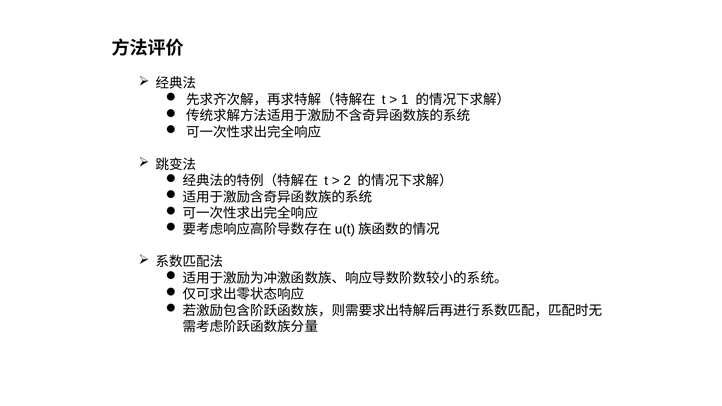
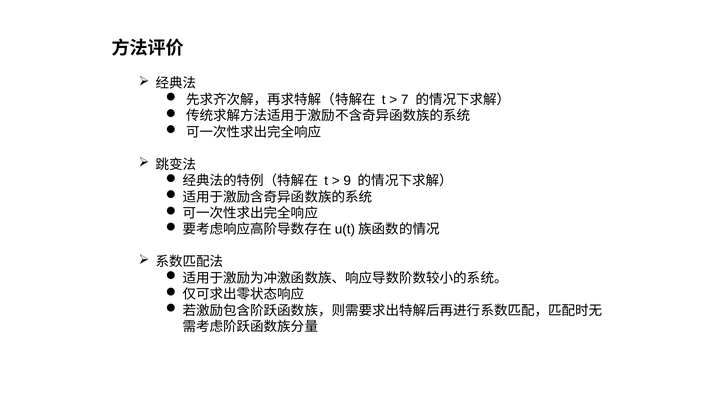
1: 1 -> 7
2: 2 -> 9
